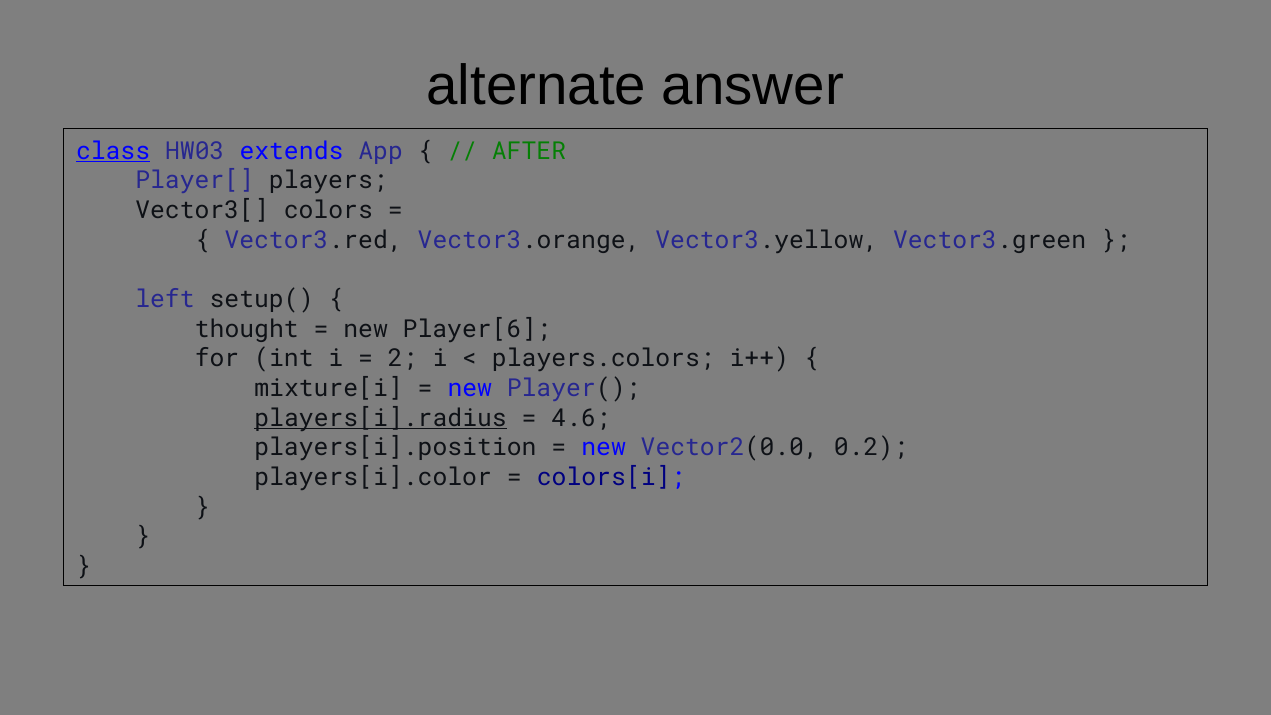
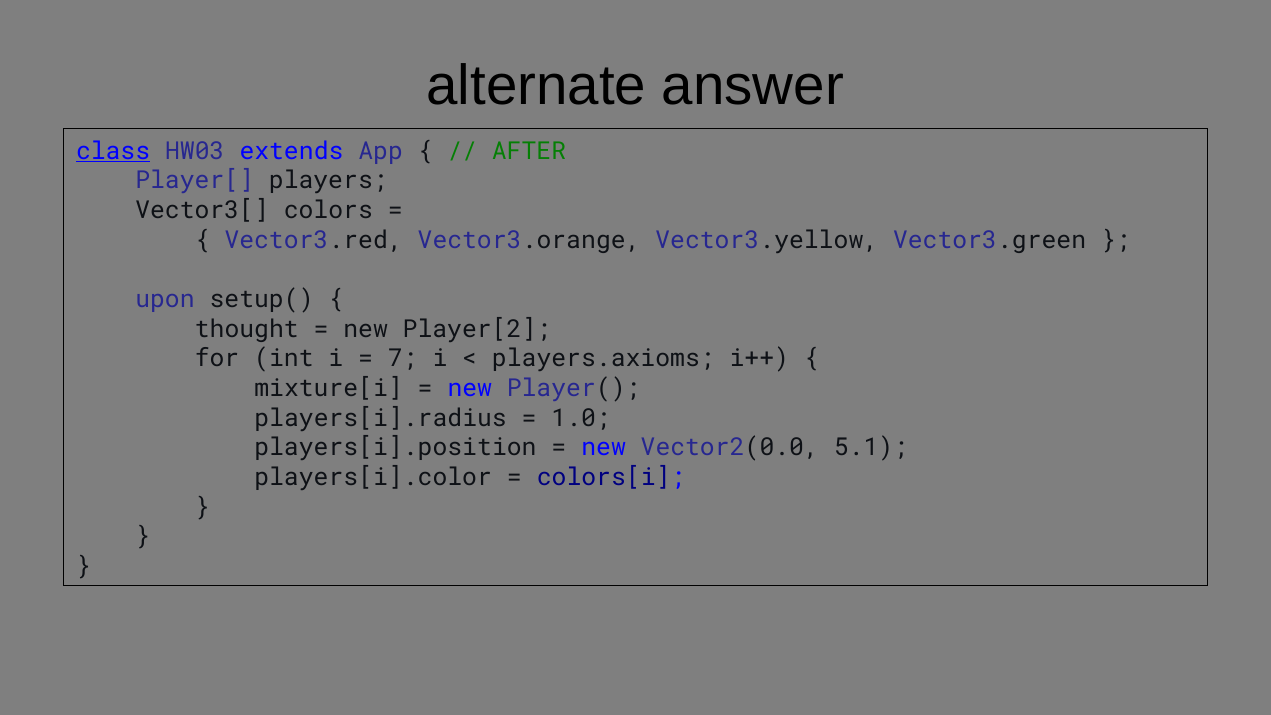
left: left -> upon
Player[6: Player[6 -> Player[2
2: 2 -> 7
players.colors: players.colors -> players.axioms
players[i].radius underline: present -> none
4.6: 4.6 -> 1.0
0.2: 0.2 -> 5.1
